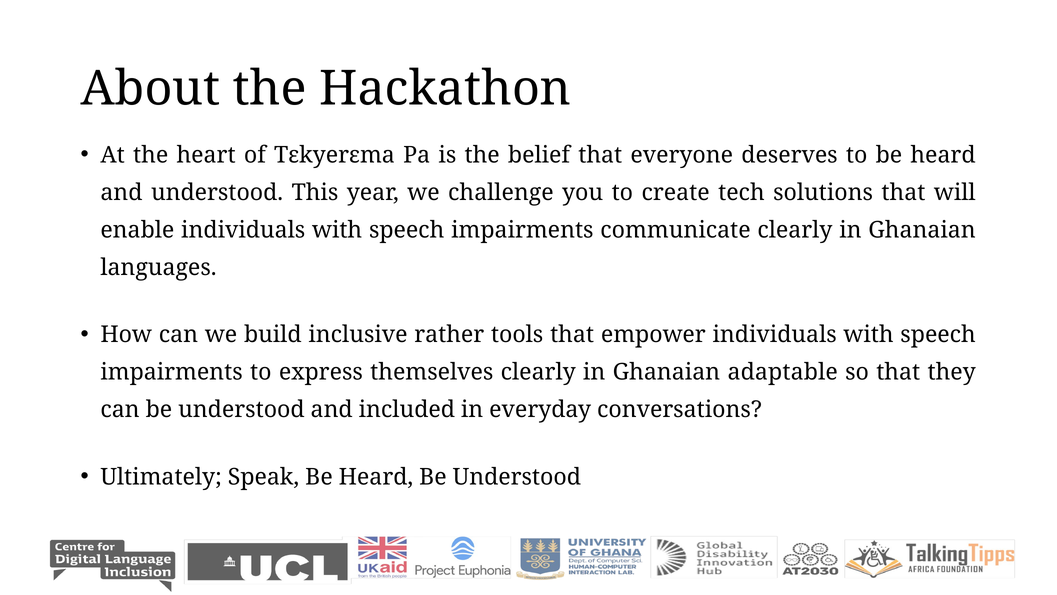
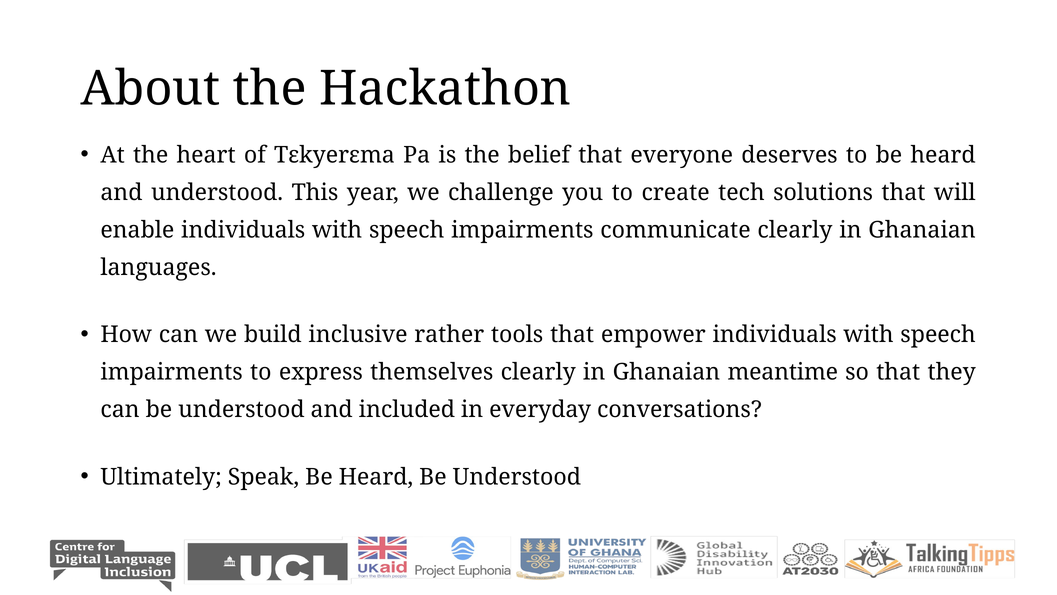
adaptable: adaptable -> meantime
